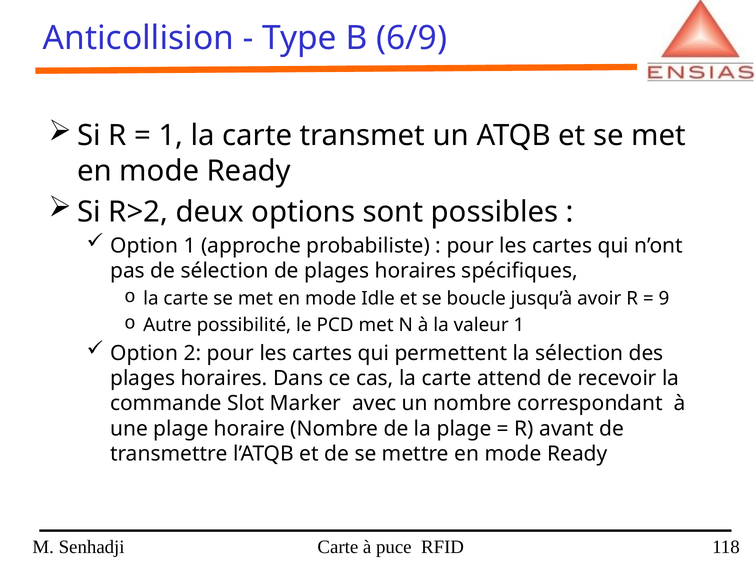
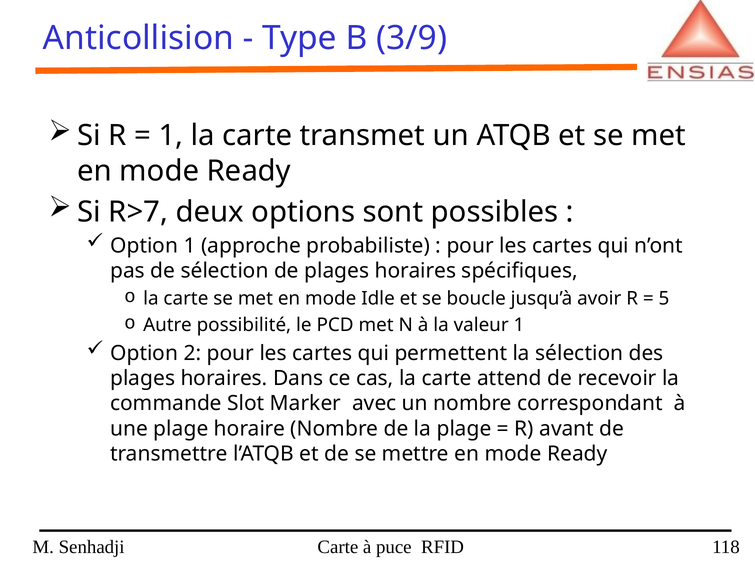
6/9: 6/9 -> 3/9
R>2: R>2 -> R>7
9: 9 -> 5
